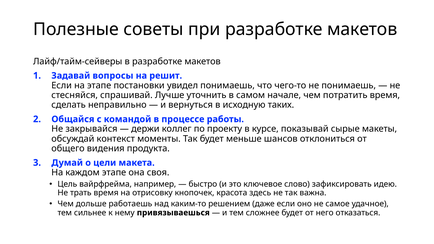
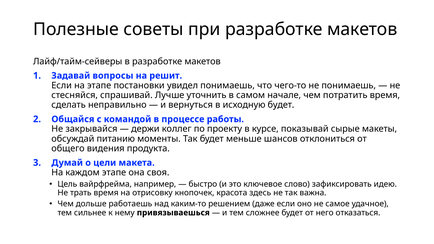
исходную таких: таких -> будет
контекст: контекст -> питанию
